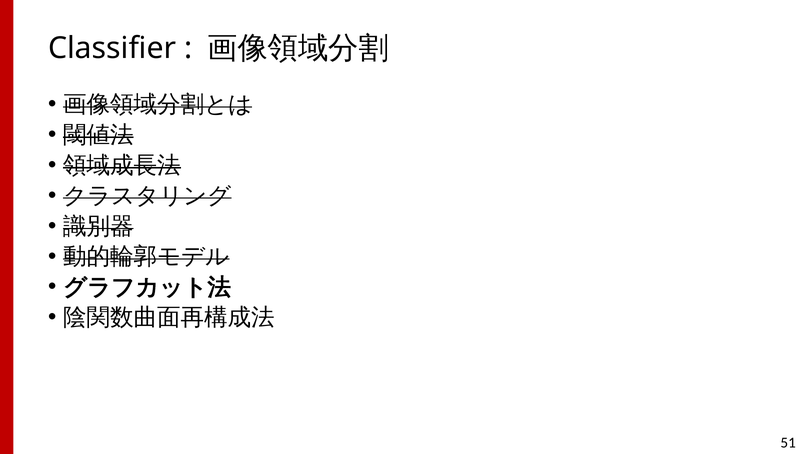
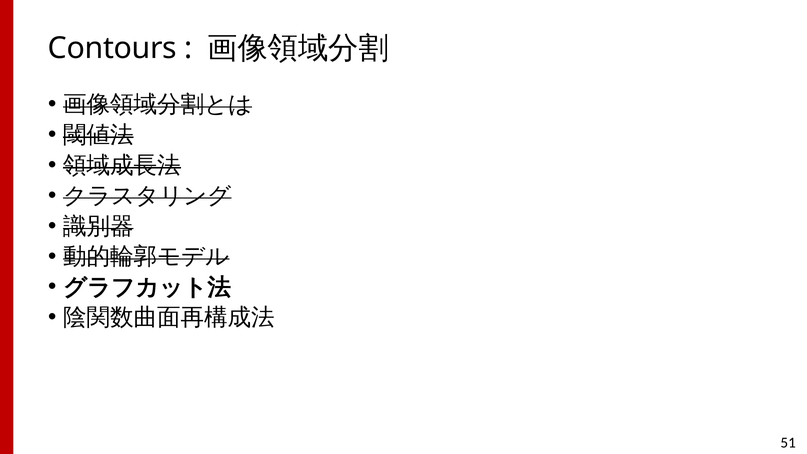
Classifier: Classifier -> Contours
